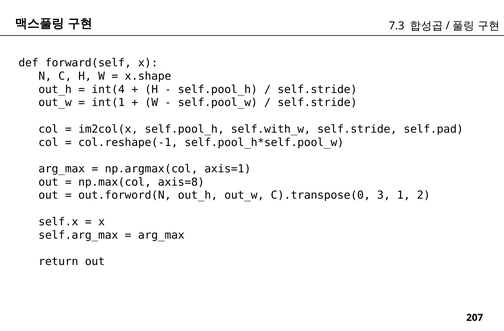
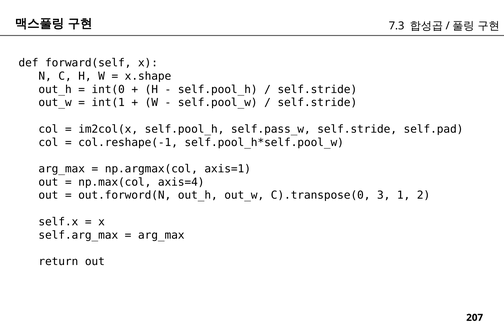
int(4: int(4 -> int(0
self.with_w: self.with_w -> self.pass_w
axis=8: axis=8 -> axis=4
